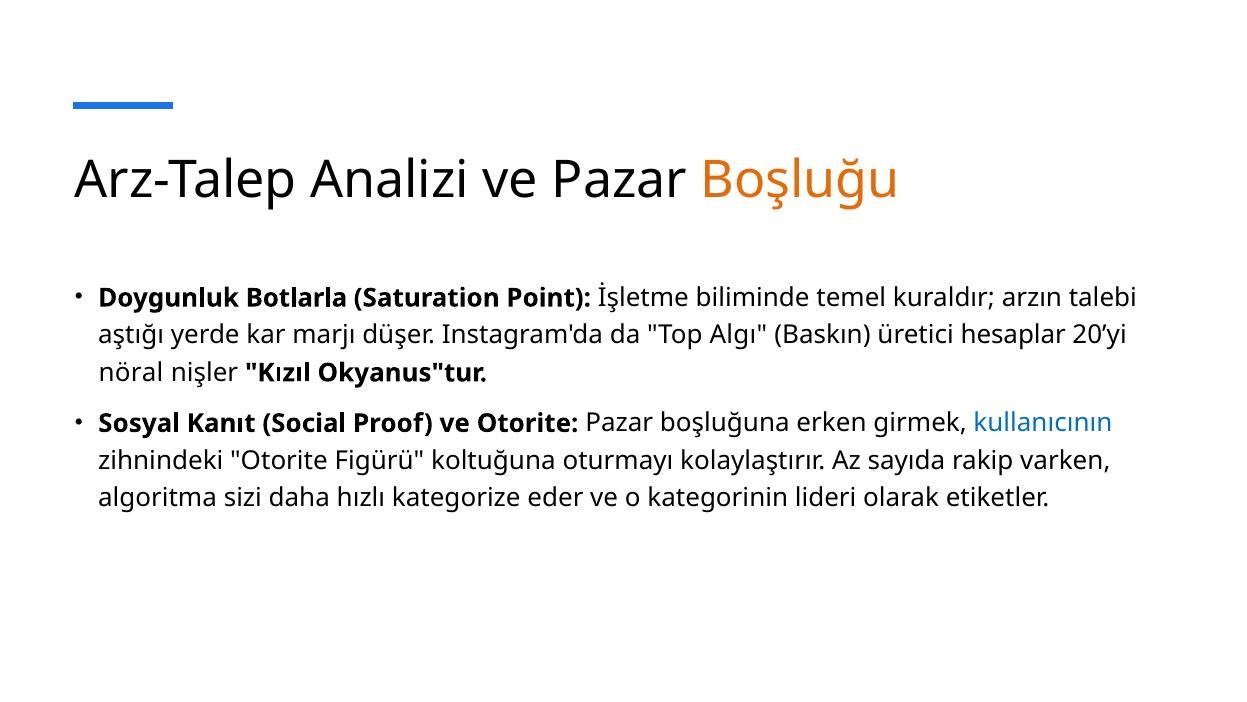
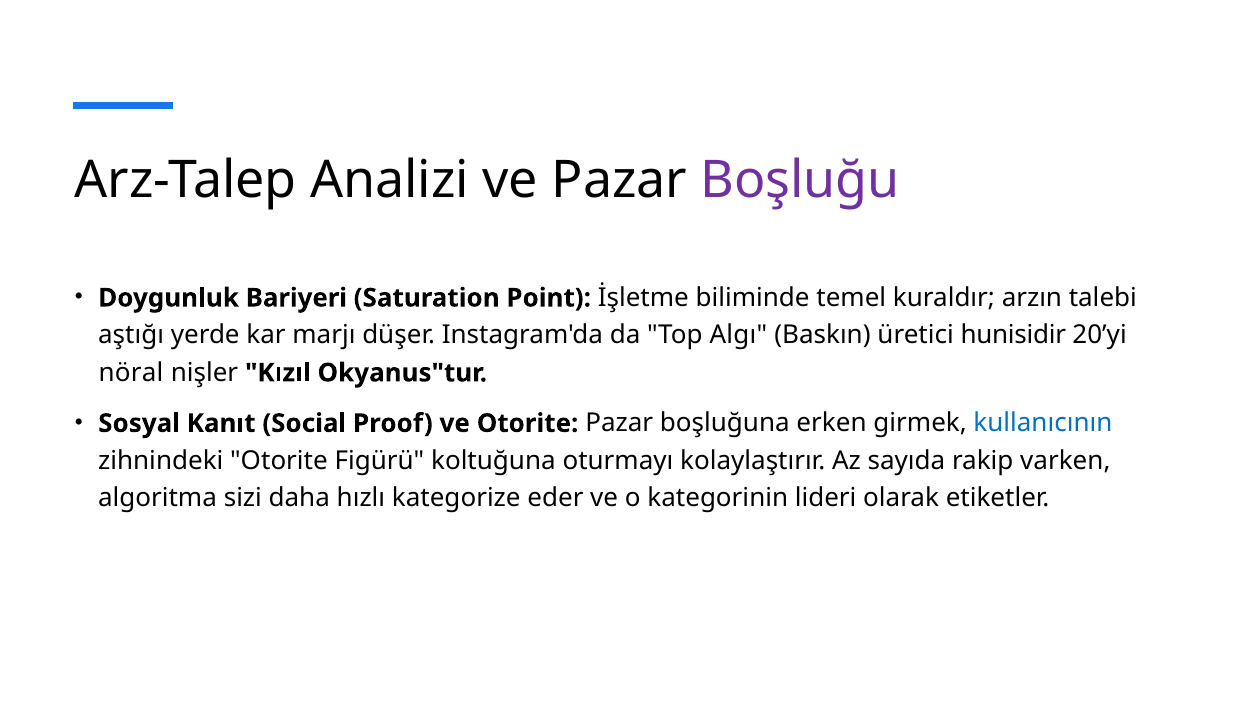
Boşluğu colour: orange -> purple
Botlarla: Botlarla -> Bariyeri
hesaplar: hesaplar -> hunisidir
